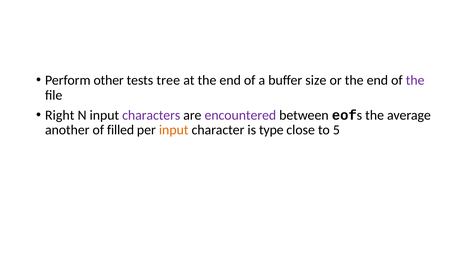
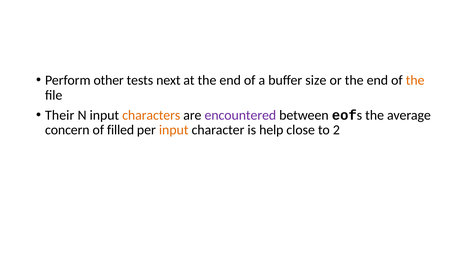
tree: tree -> next
the at (415, 80) colour: purple -> orange
Right: Right -> Their
characters colour: purple -> orange
another: another -> concern
type: type -> help
5: 5 -> 2
